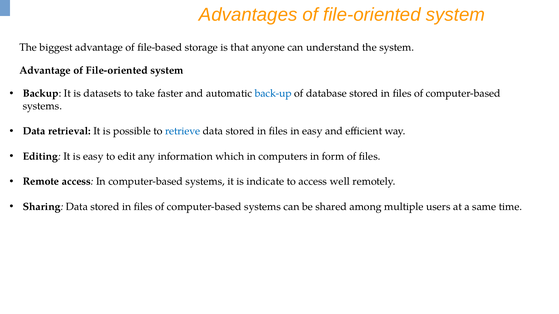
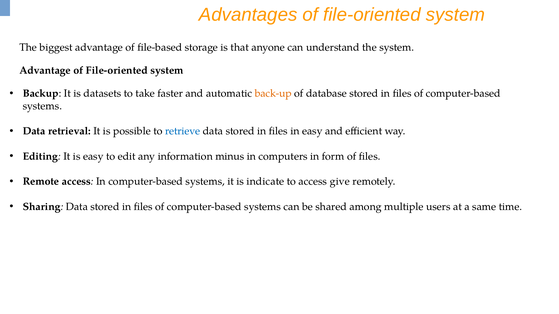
back-up colour: blue -> orange
which: which -> minus
well: well -> give
